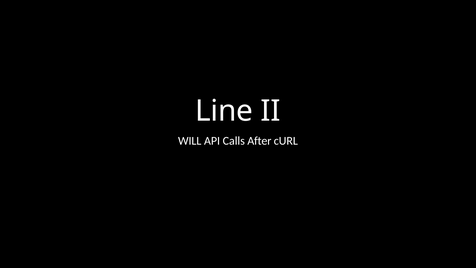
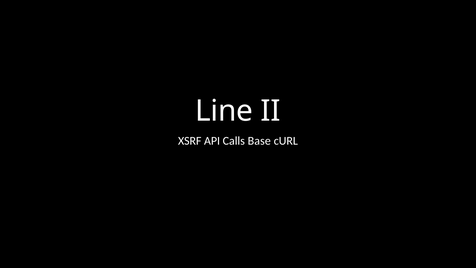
WILL: WILL -> XSRF
After: After -> Base
